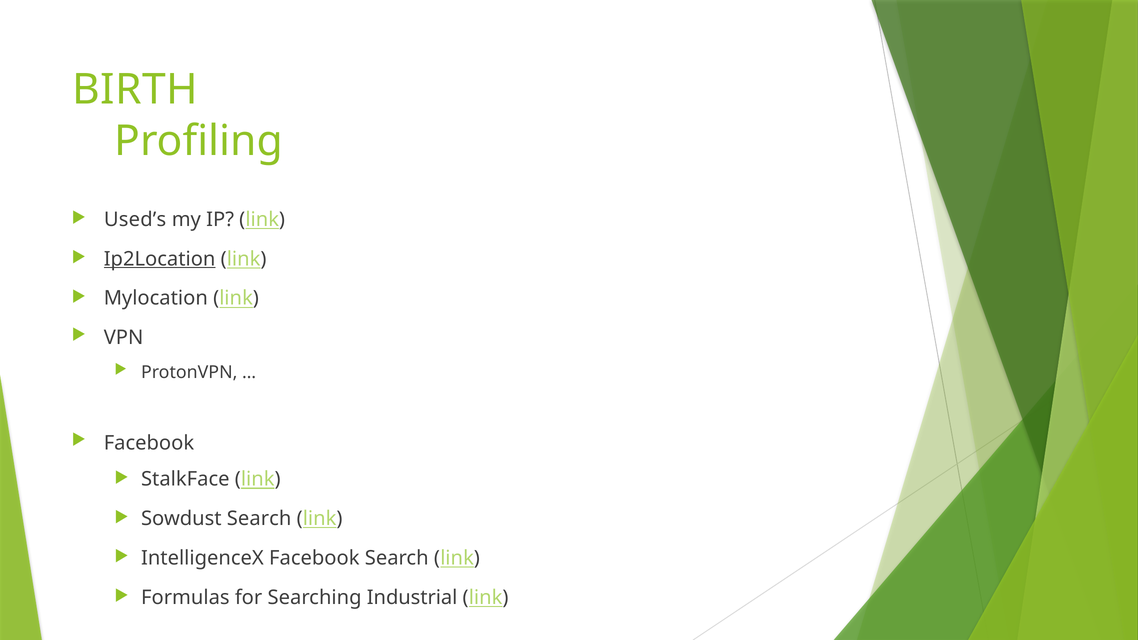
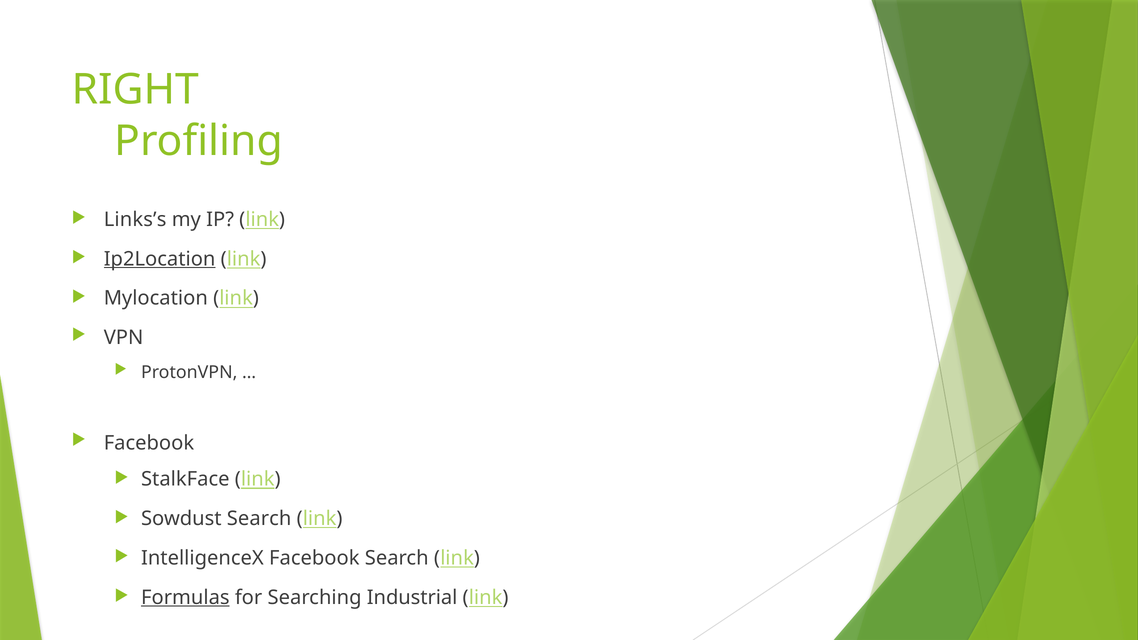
BIRTH: BIRTH -> RIGHT
Used’s: Used’s -> Links’s
Formulas underline: none -> present
